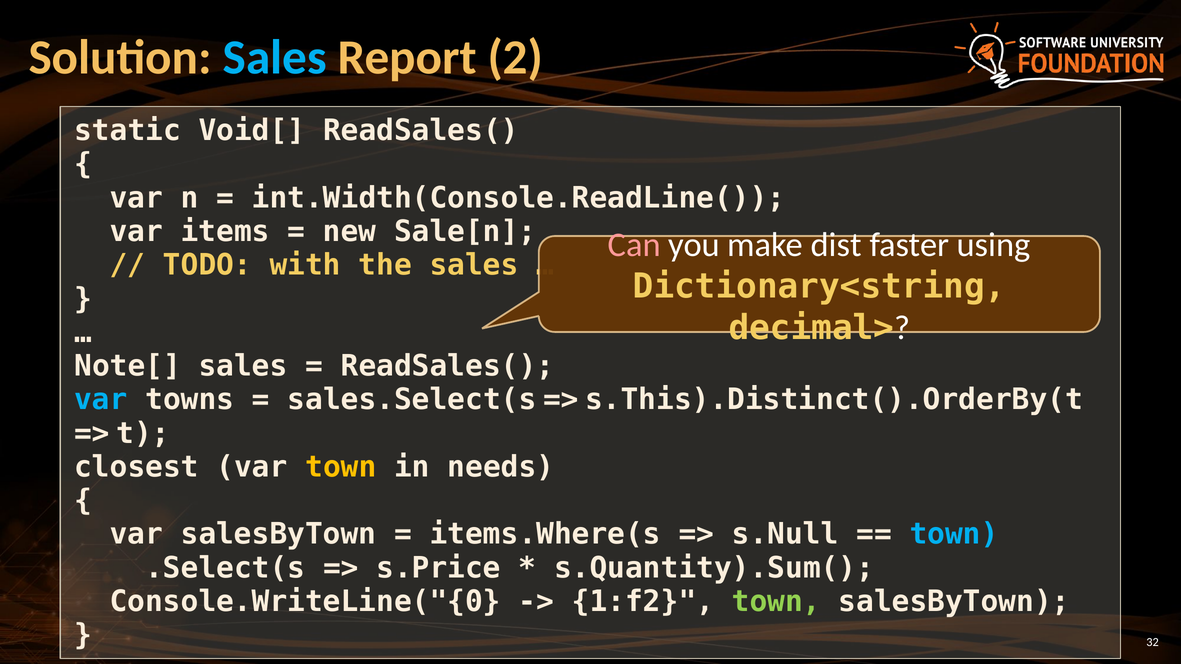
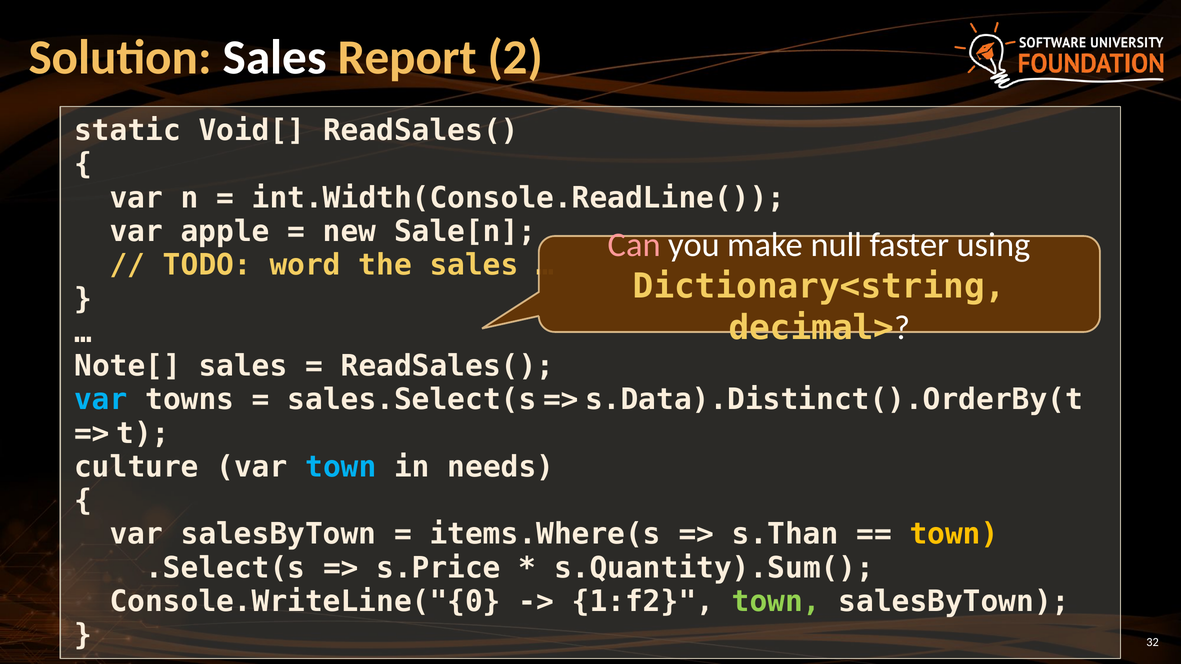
Sales at (275, 57) colour: light blue -> white
items: items -> apple
dist: dist -> null
with: with -> word
s.This).Distinct().OrderBy(t: s.This).Distinct().OrderBy(t -> s.Data).Distinct().OrderBy(t
closest: closest -> culture
town at (341, 467) colour: yellow -> light blue
s.Null: s.Null -> s.Than
town at (954, 535) colour: light blue -> yellow
